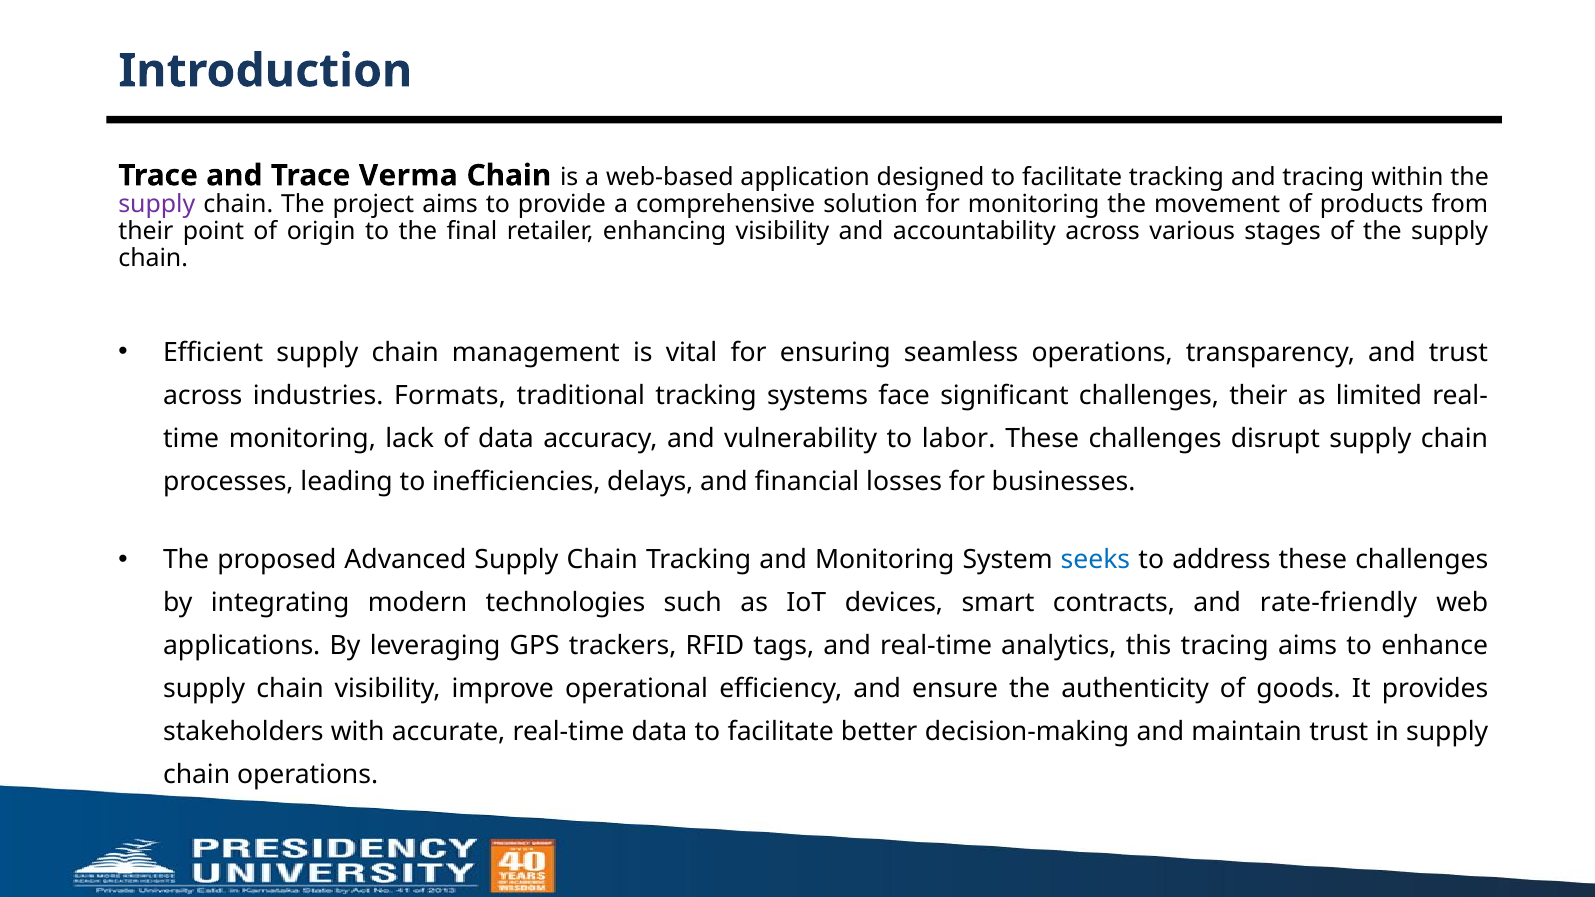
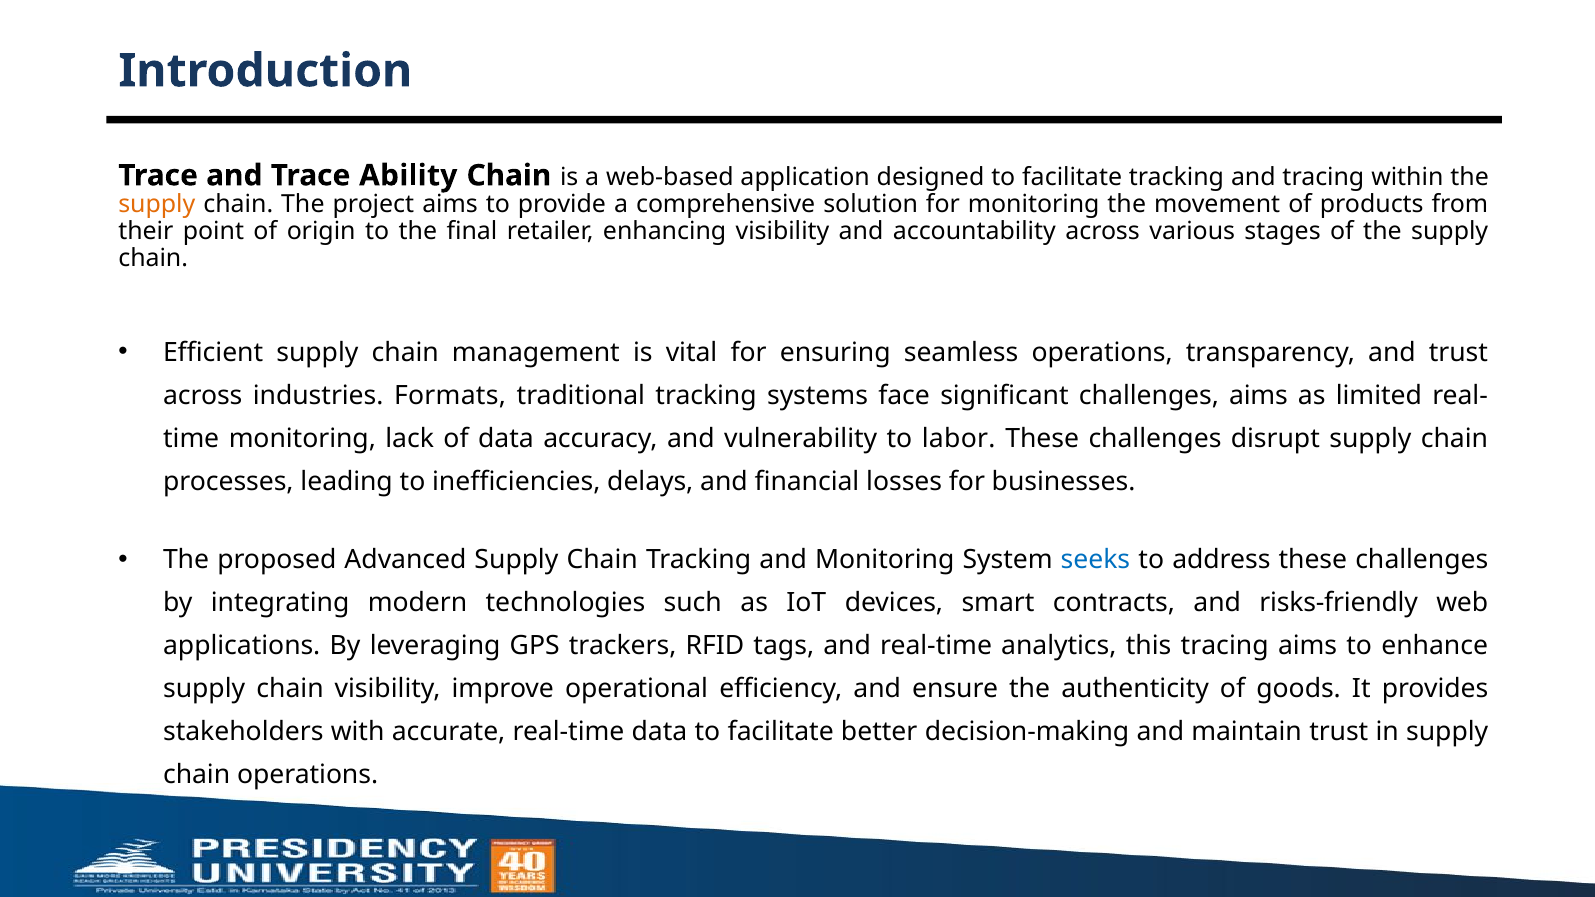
Verma: Verma -> Ability
supply at (157, 205) colour: purple -> orange
challenges their: their -> aims
rate-friendly: rate-friendly -> risks-friendly
